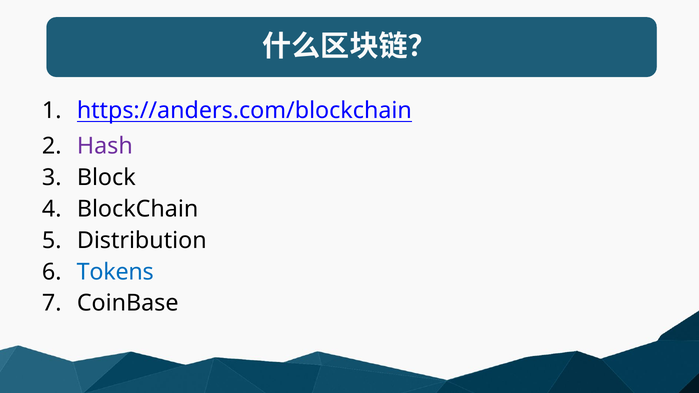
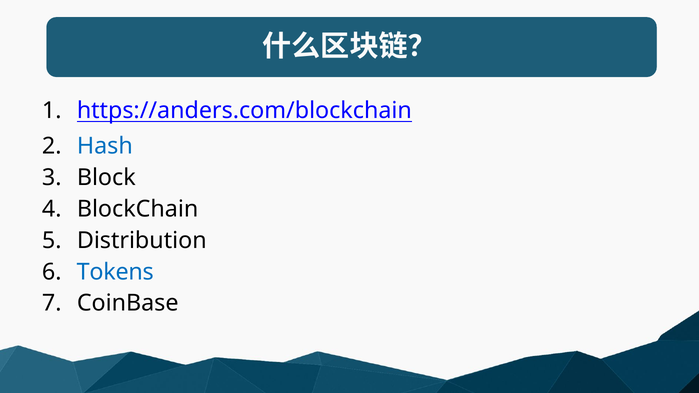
Hash colour: purple -> blue
